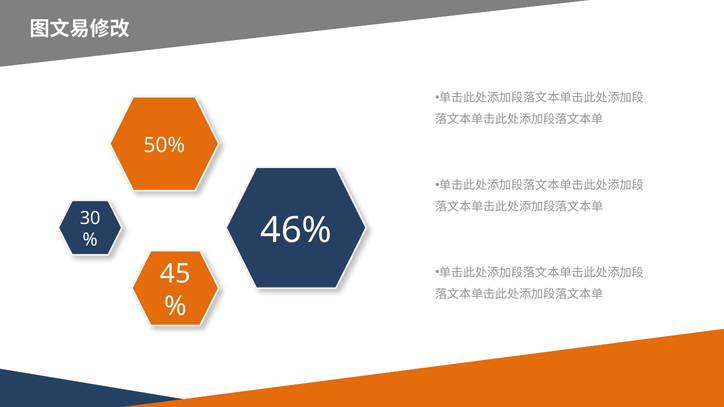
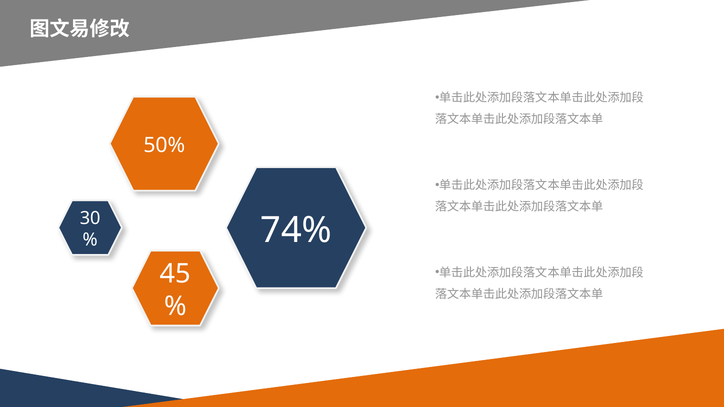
46%: 46% -> 74%
